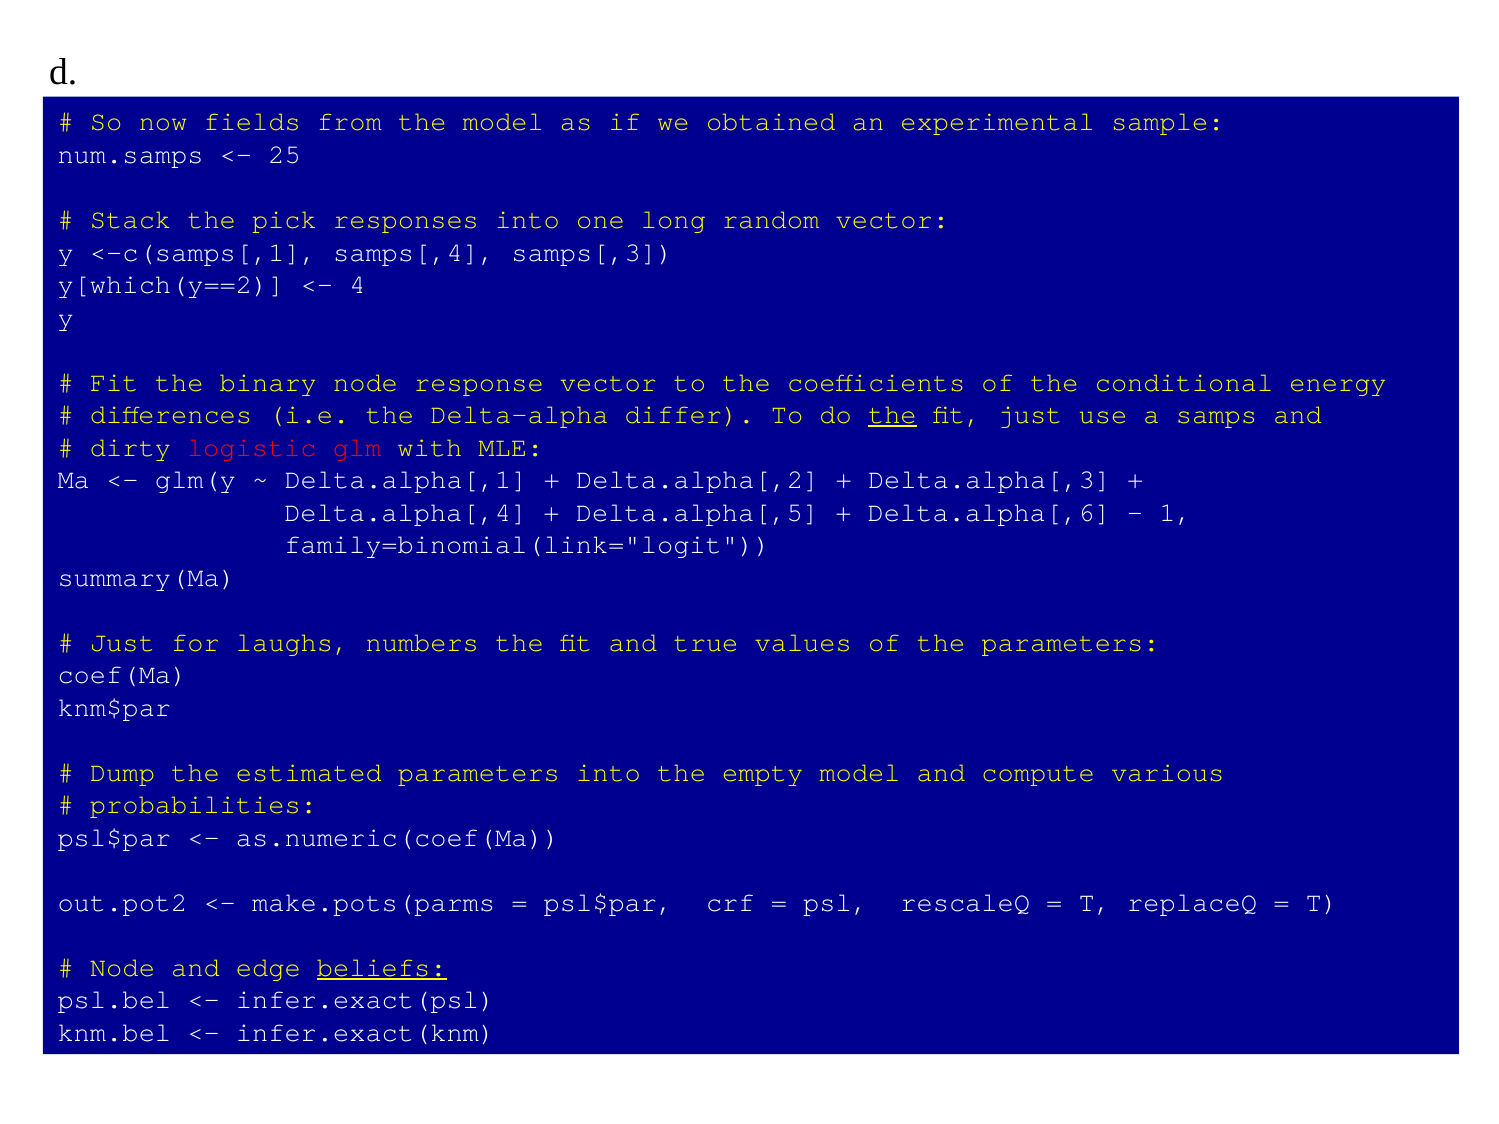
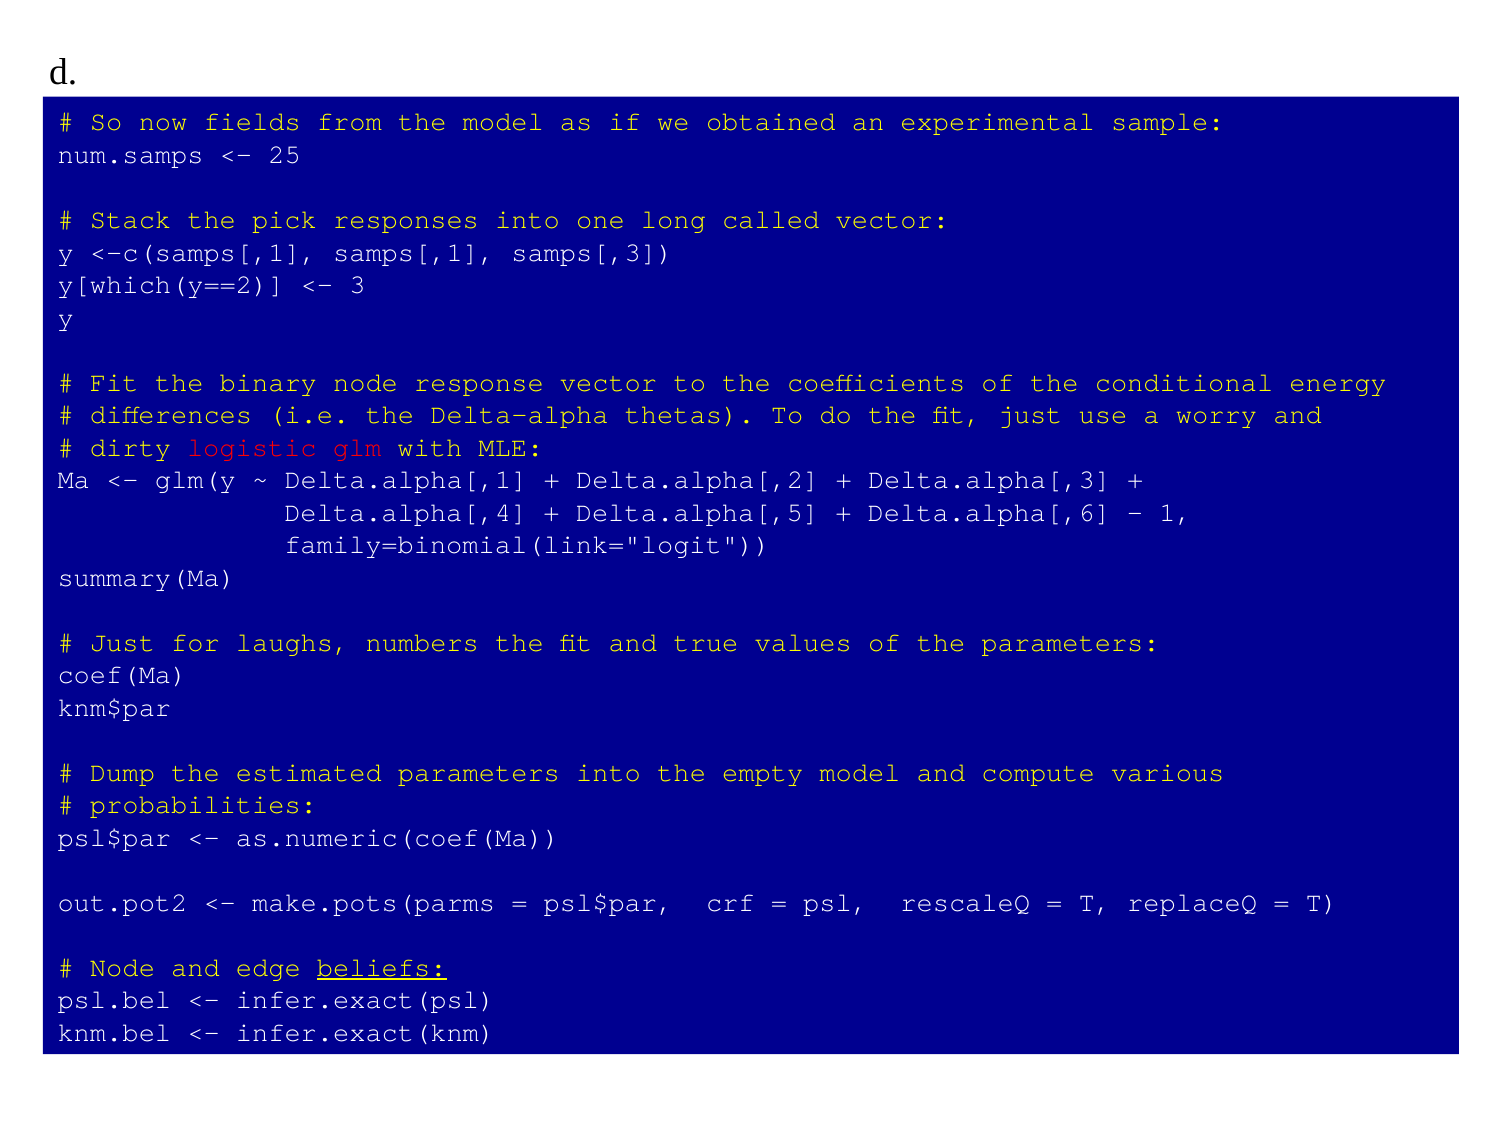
random: random -> called
samps[,4: samps[,4 -> samps[,1
4: 4 -> 3
differ: differ -> thetas
the at (892, 415) underline: present -> none
samps: samps -> worry
